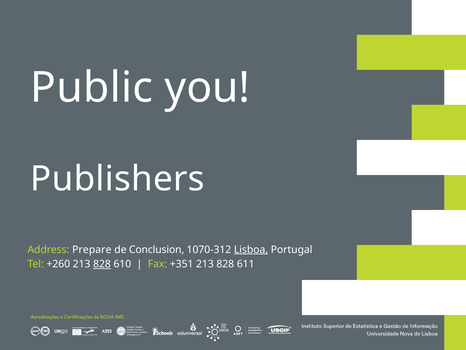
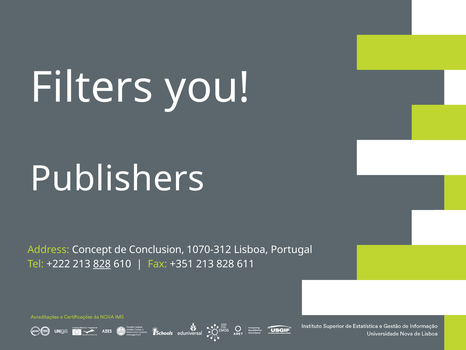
Public: Public -> Filters
Prepare: Prepare -> Concept
Lisboa underline: present -> none
+260: +260 -> +222
